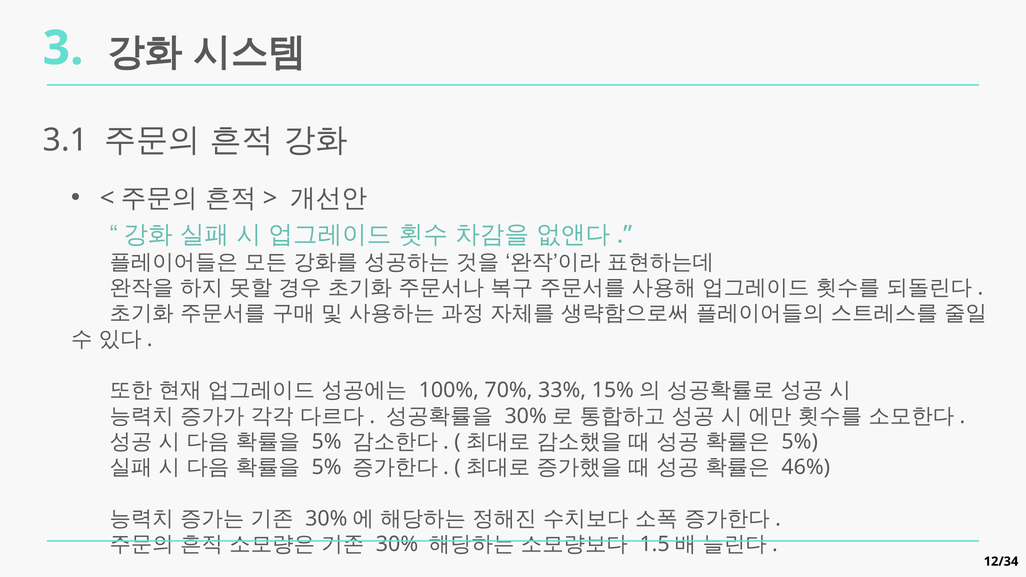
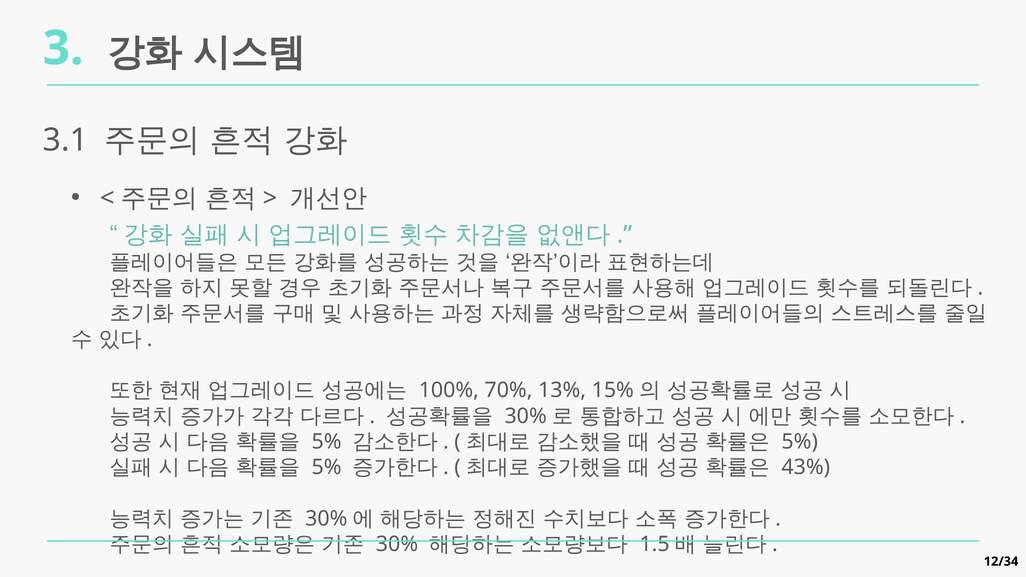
33%: 33% -> 13%
46%: 46% -> 43%
